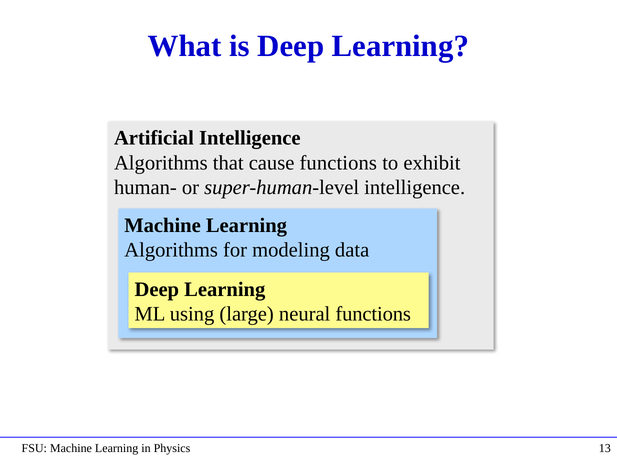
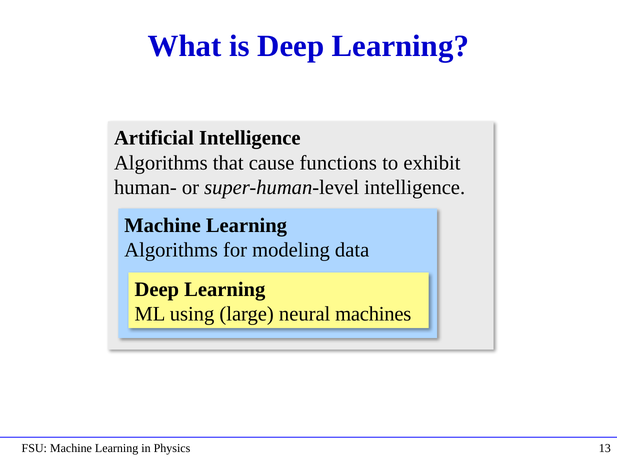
neural functions: functions -> machines
